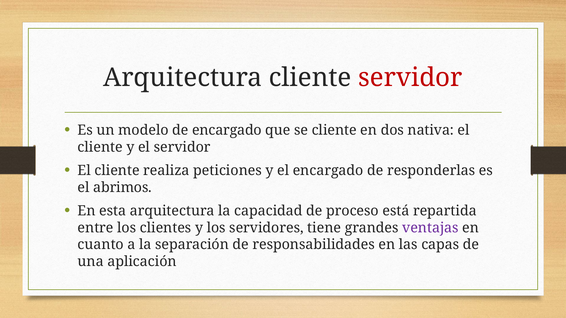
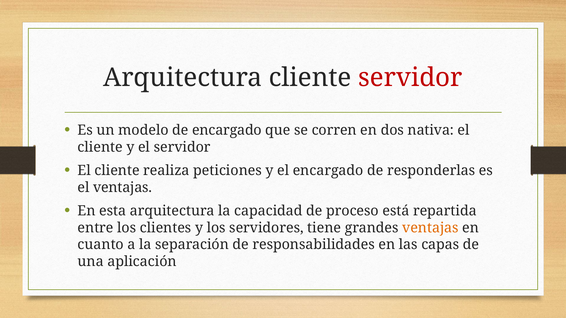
se cliente: cliente -> corren
el abrimos: abrimos -> ventajas
ventajas at (430, 228) colour: purple -> orange
